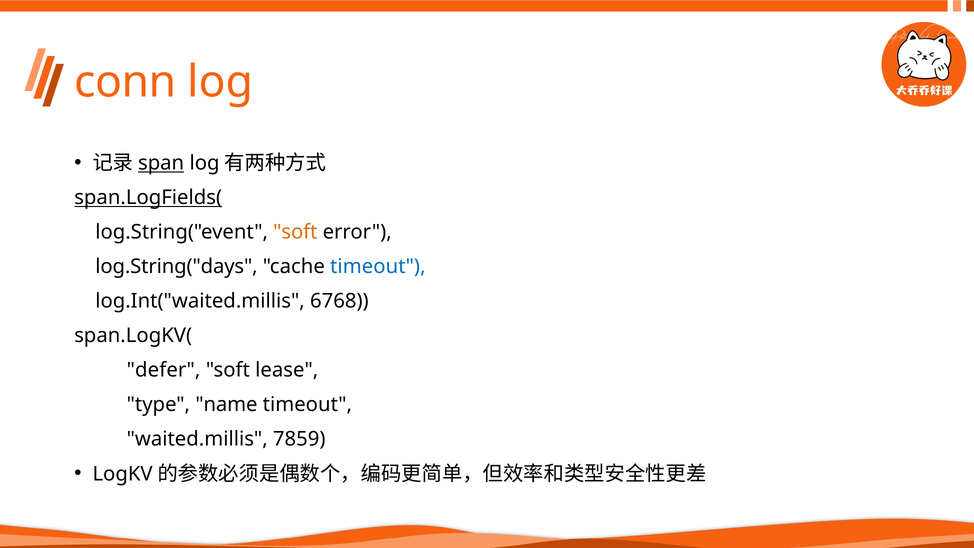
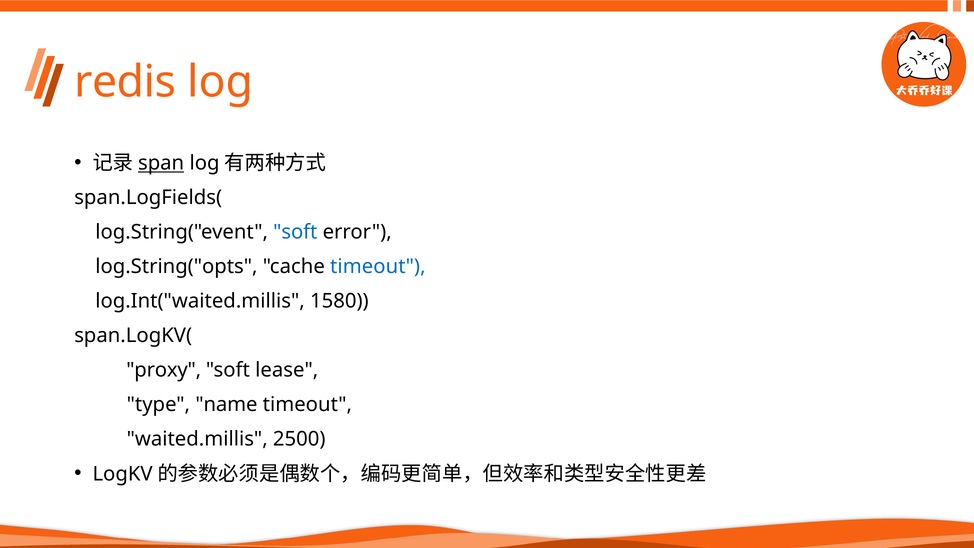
conn: conn -> redis
span.LogFields( underline: present -> none
soft at (295, 232) colour: orange -> blue
log.String("days: log.String("days -> log.String("opts
6768: 6768 -> 1580
defer: defer -> proxy
7859: 7859 -> 2500
